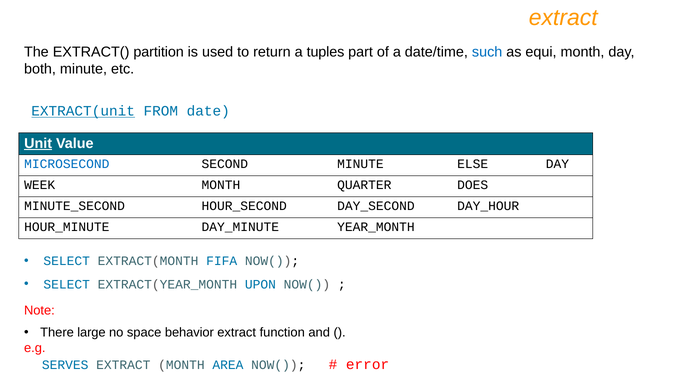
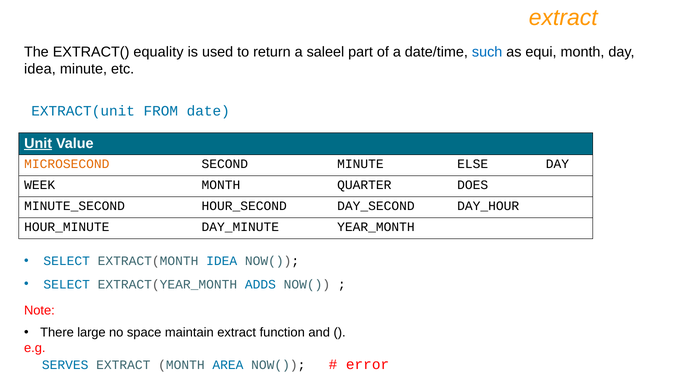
partition: partition -> equality
tuples: tuples -> saleel
both at (40, 69): both -> idea
EXTRACT(unit underline: present -> none
MICROSECOND colour: blue -> orange
EXTRACT(MONTH FIFA: FIFA -> IDEA
UPON: UPON -> ADDS
behavior: behavior -> maintain
